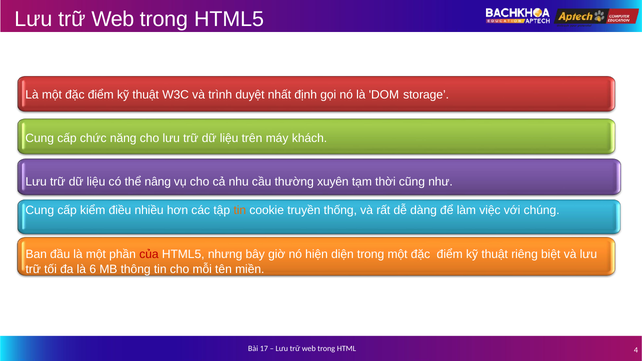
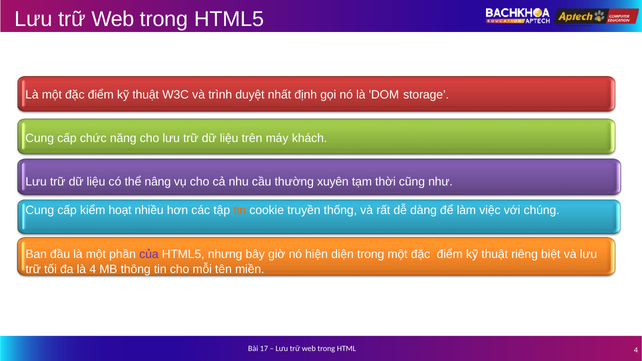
điều: điều -> hoạt
của colour: red -> purple
là 6: 6 -> 4
